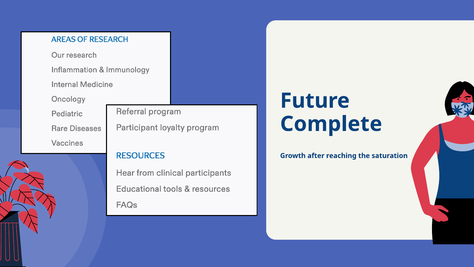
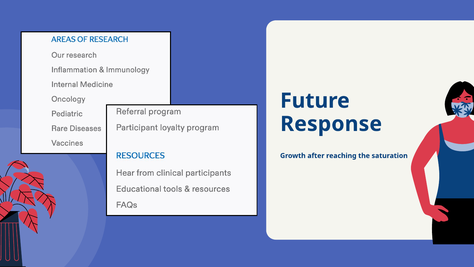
Complete: Complete -> Response
